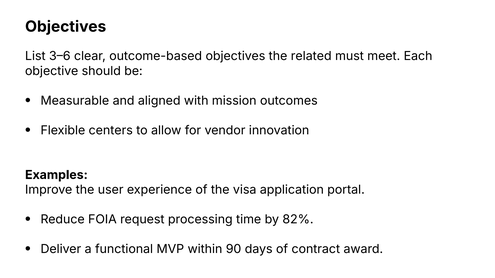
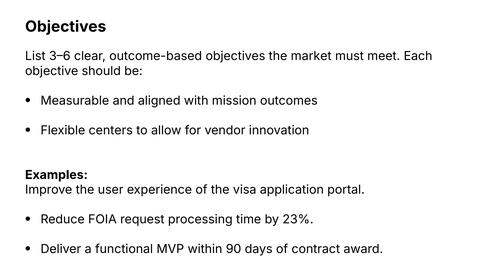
related: related -> market
82%: 82% -> 23%
